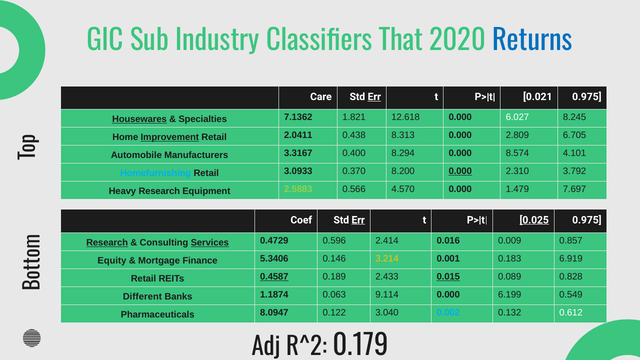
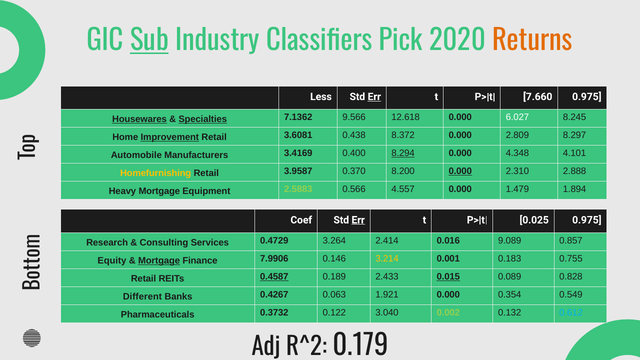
Sub underline: none -> present
That: That -> Pick
Returns colour: blue -> orange
Care: Care -> Less
0.021: 0.021 -> 7.660
Specialties underline: none -> present
1.821: 1.821 -> 9.566
2.0411: 2.0411 -> 3.6081
8.313: 8.313 -> 8.372
6.705: 6.705 -> 8.297
3.3167: 3.3167 -> 3.4169
8.294 underline: none -> present
8.574: 8.574 -> 4.348
Homefurnishing colour: light blue -> yellow
3.0933: 3.0933 -> 3.9587
3.792: 3.792 -> 2.888
Heavy Research: Research -> Mortgage
4.570: 4.570 -> 4.557
7.697: 7.697 -> 1.894
0.025 underline: present -> none
Research at (107, 243) underline: present -> none
Services underline: present -> none
0.596: 0.596 -> 3.264
0.009: 0.009 -> 9.089
Mortgage at (159, 261) underline: none -> present
5.3406: 5.3406 -> 7.9906
6.919: 6.919 -> 0.755
1.1874: 1.1874 -> 0.4267
9.114: 9.114 -> 1.921
6.199: 6.199 -> 0.354
8.0947: 8.0947 -> 0.3732
0.002 colour: light blue -> light green
0.612 colour: white -> light blue
